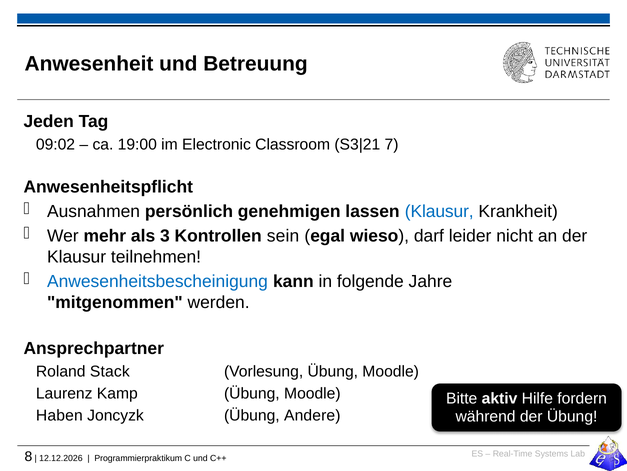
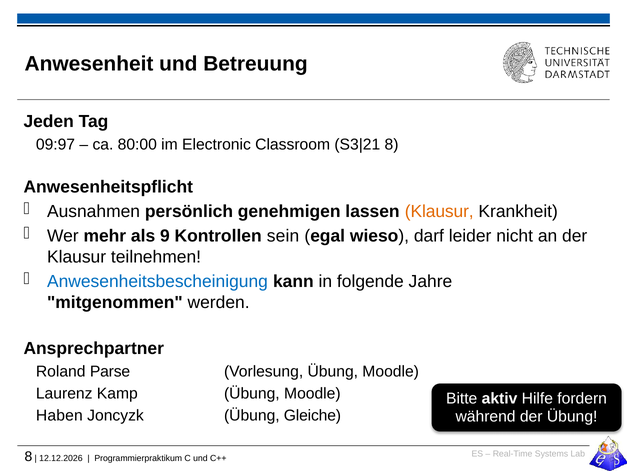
09:02: 09:02 -> 09:97
19:00: 19:00 -> 80:00
7 at (392, 144): 7 -> 8
Klausur at (439, 211) colour: blue -> orange
3: 3 -> 9
Stack: Stack -> Parse
Andere: Andere -> Gleiche
